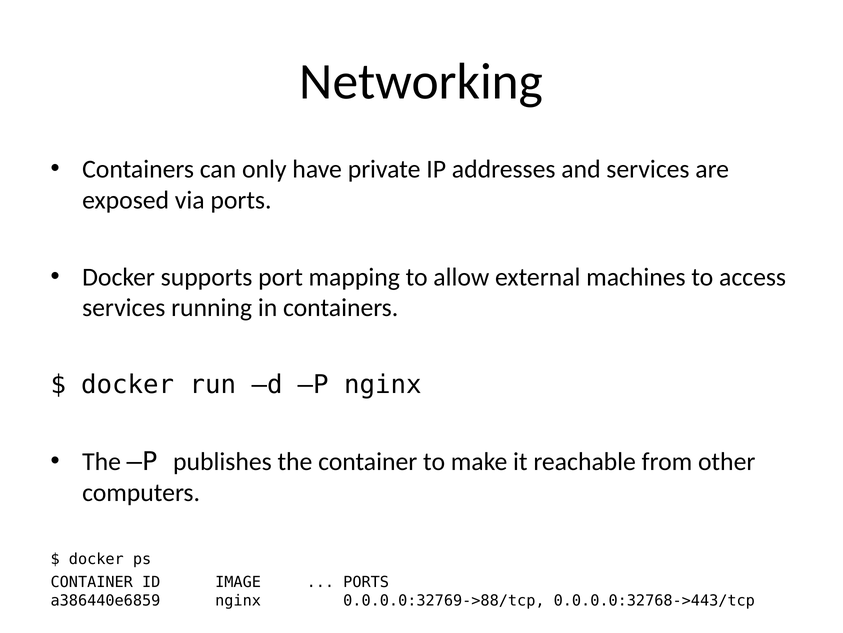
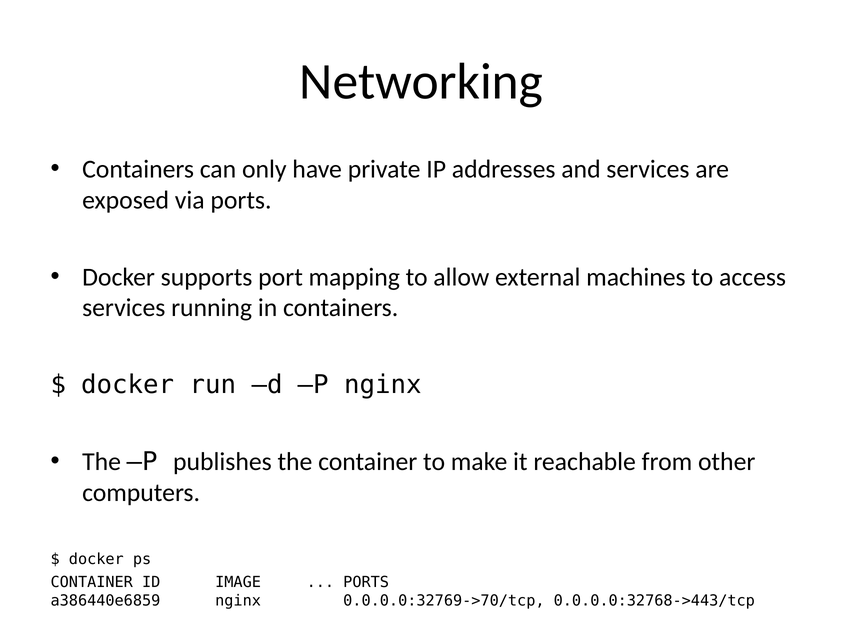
0.0.0.0:32769->88/tcp: 0.0.0.0:32769->88/tcp -> 0.0.0.0:32769->70/tcp
